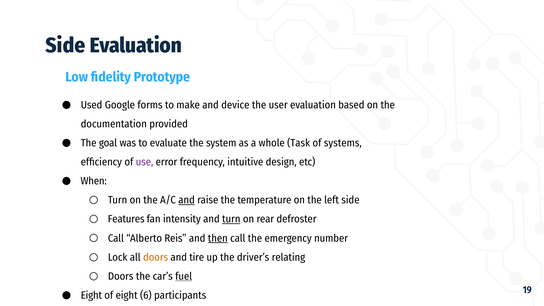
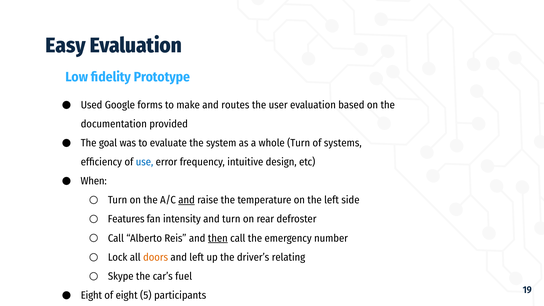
Side at (65, 46): Side -> Easy
device: device -> routes
whole Task: Task -> Turn
use colour: purple -> blue
turn at (231, 219) underline: present -> none
and tire: tire -> left
Doors at (121, 276): Doors -> Skype
fuel underline: present -> none
6: 6 -> 5
